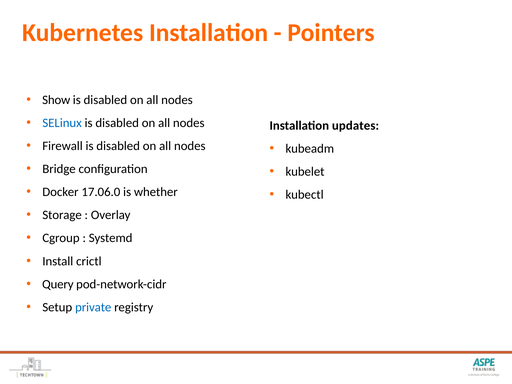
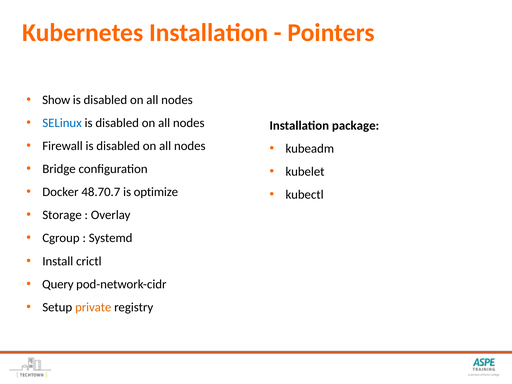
updates: updates -> package
17.06.0: 17.06.0 -> 48.70.7
whether: whether -> optimize
private colour: blue -> orange
